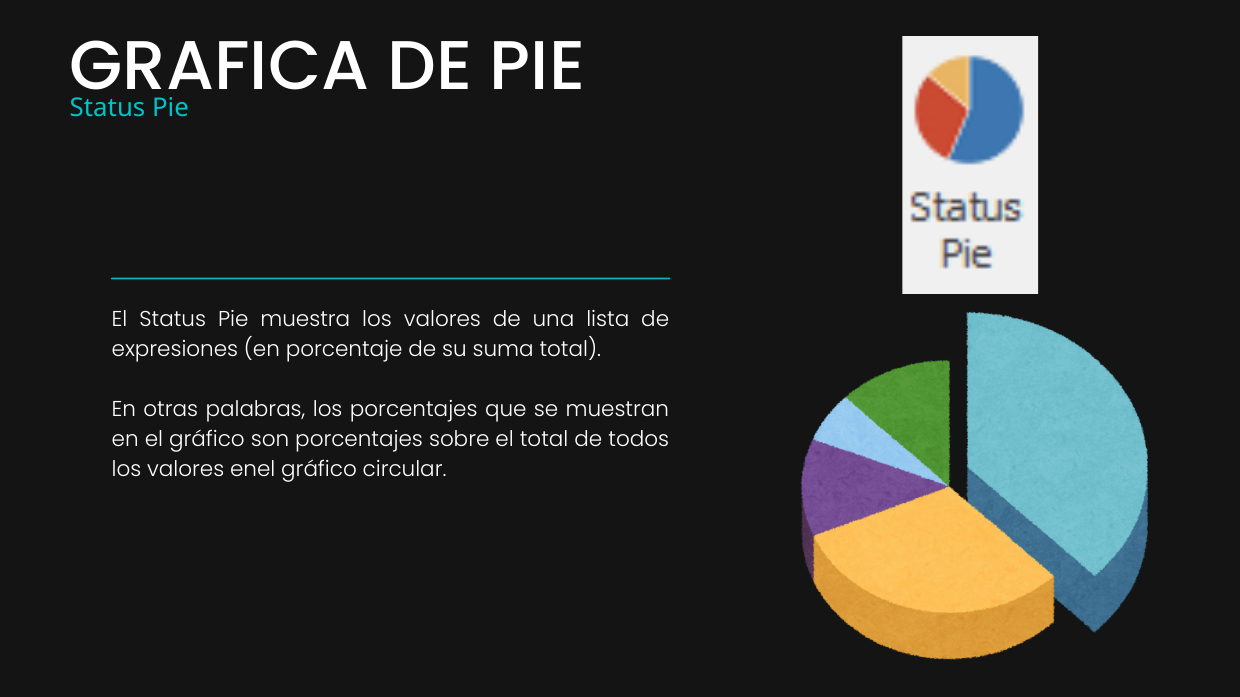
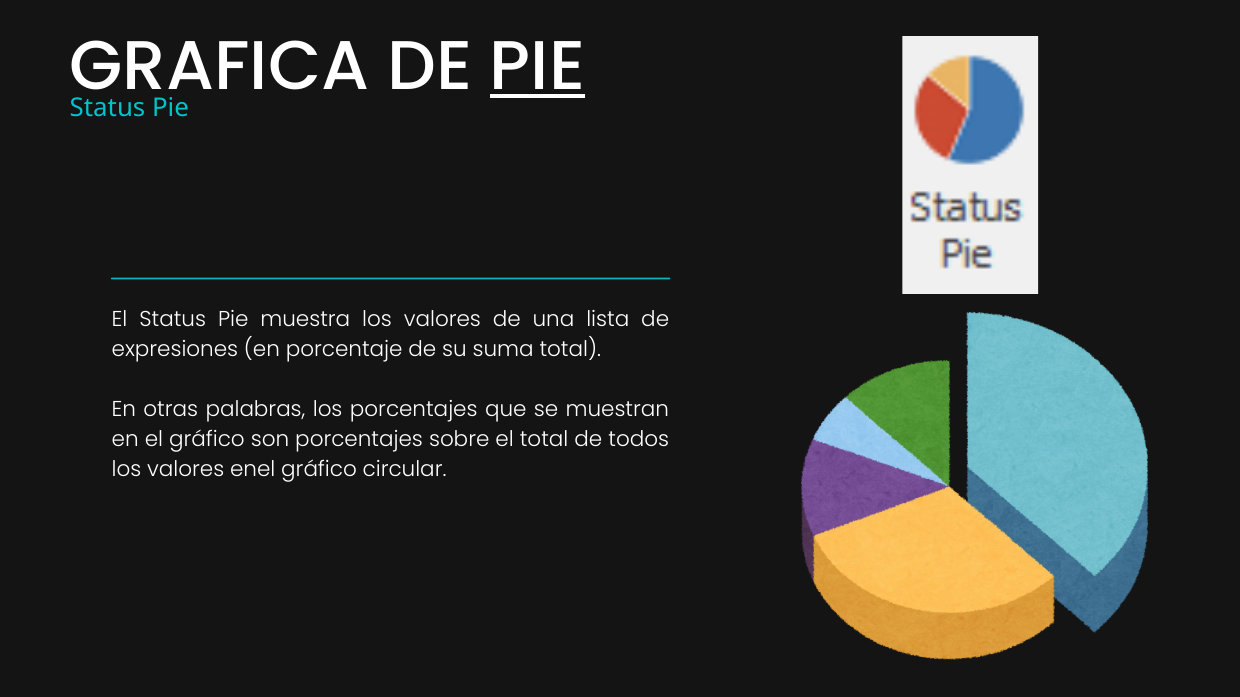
PIE at (538, 67) underline: none -> present
